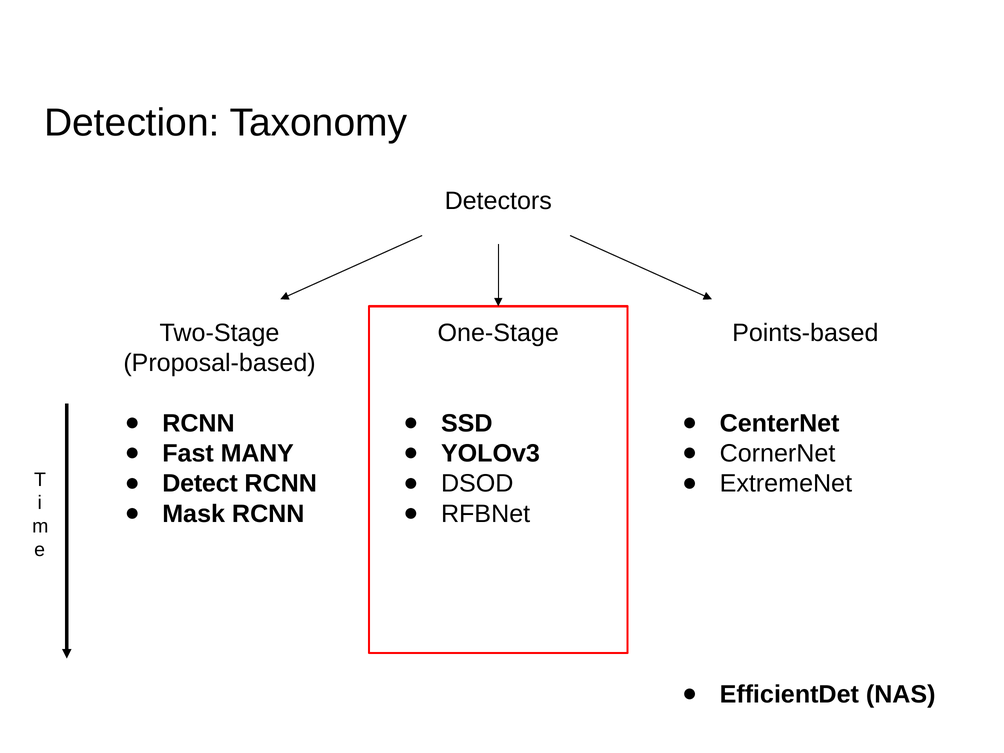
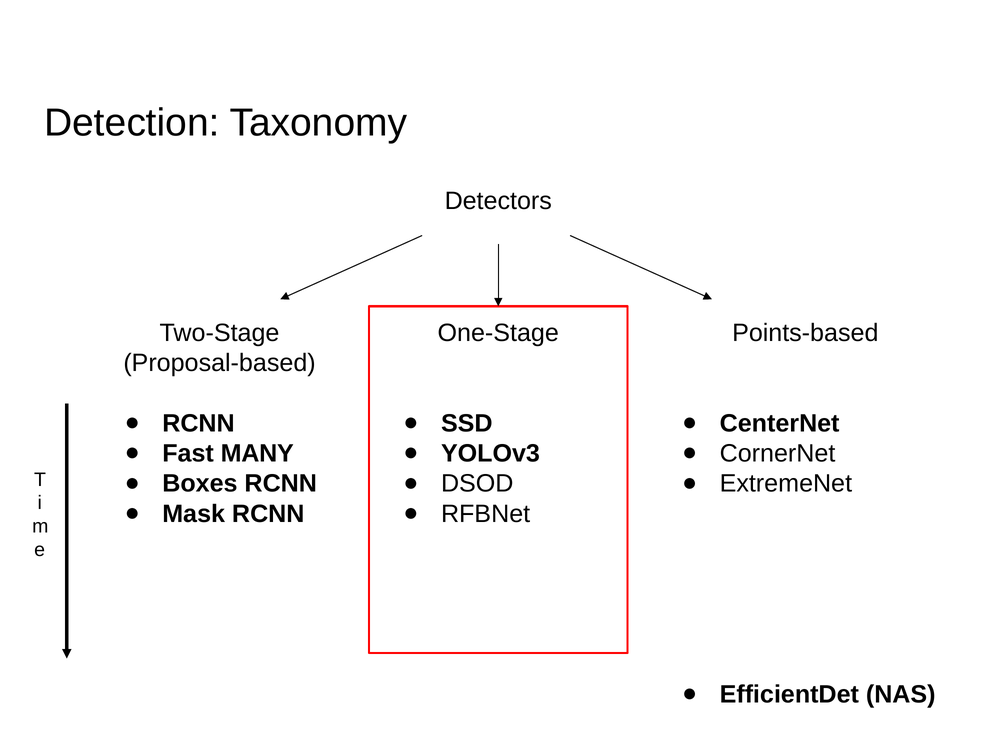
Detect: Detect -> Boxes
